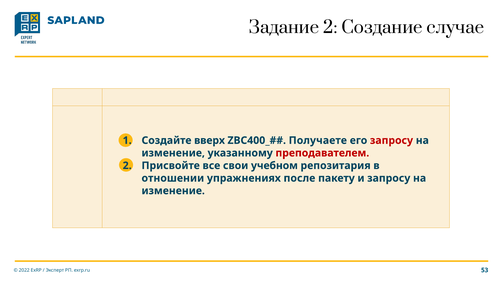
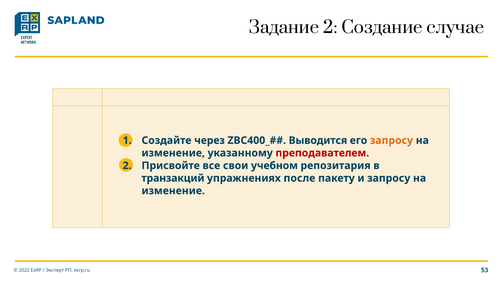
вверх: вверх -> через
Получаете: Получаете -> Выводится
запросу at (391, 140) colour: red -> orange
отношении: отношении -> транзакций
